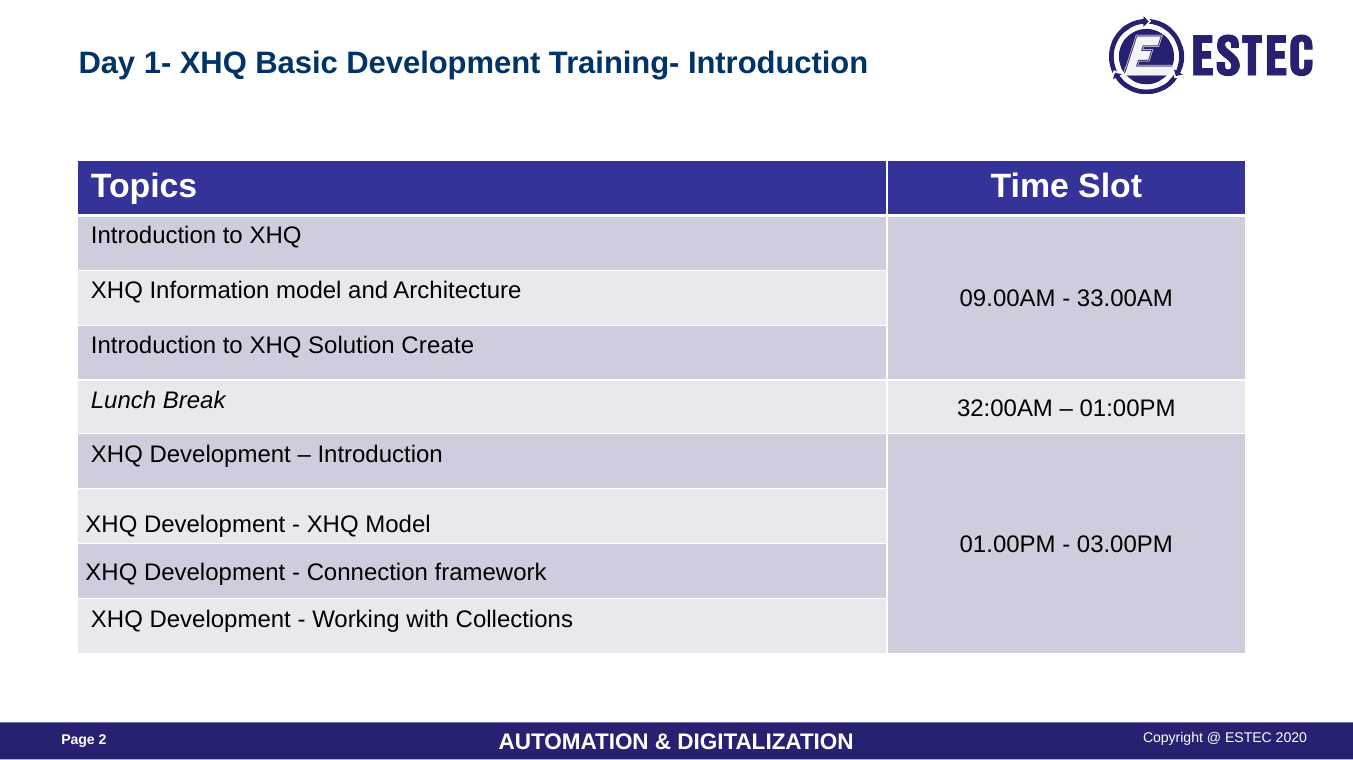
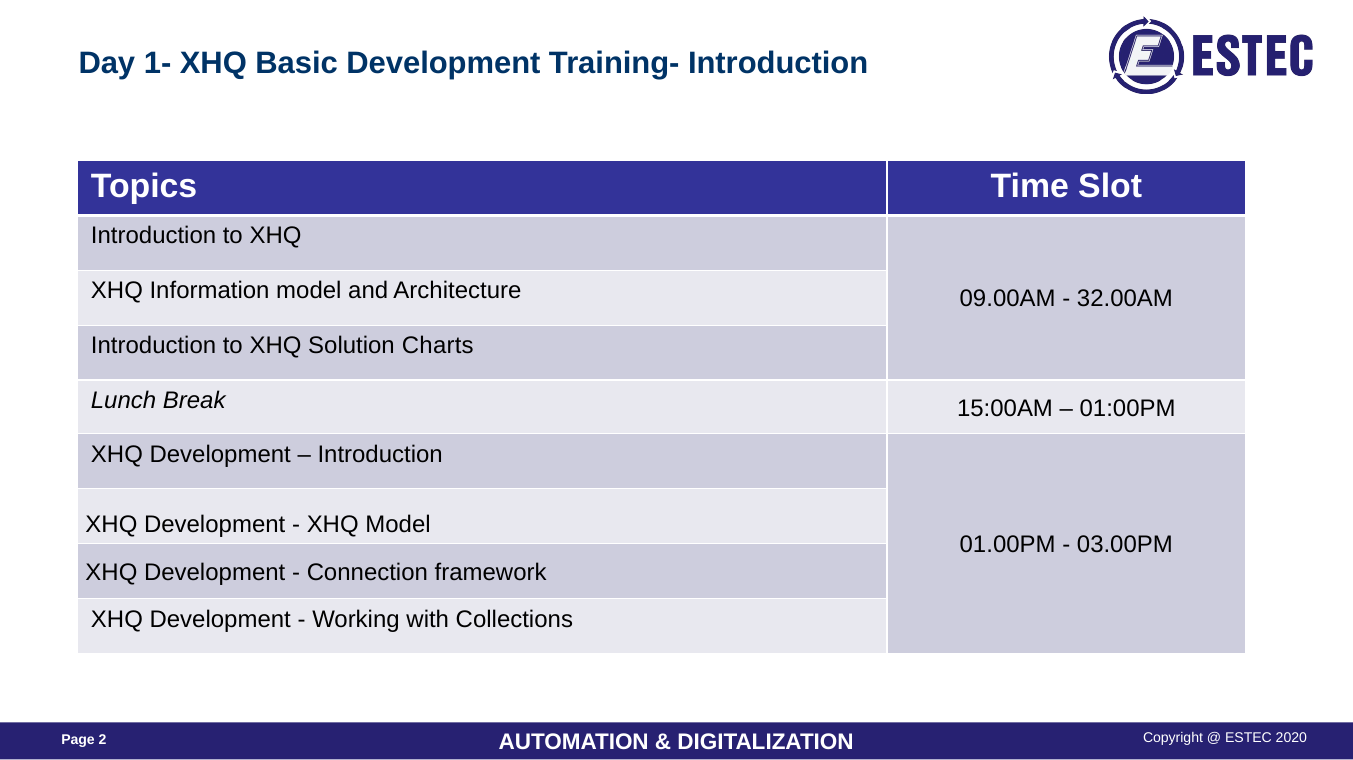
33.00AM: 33.00AM -> 32.00AM
Create: Create -> Charts
32:00AM: 32:00AM -> 15:00AM
